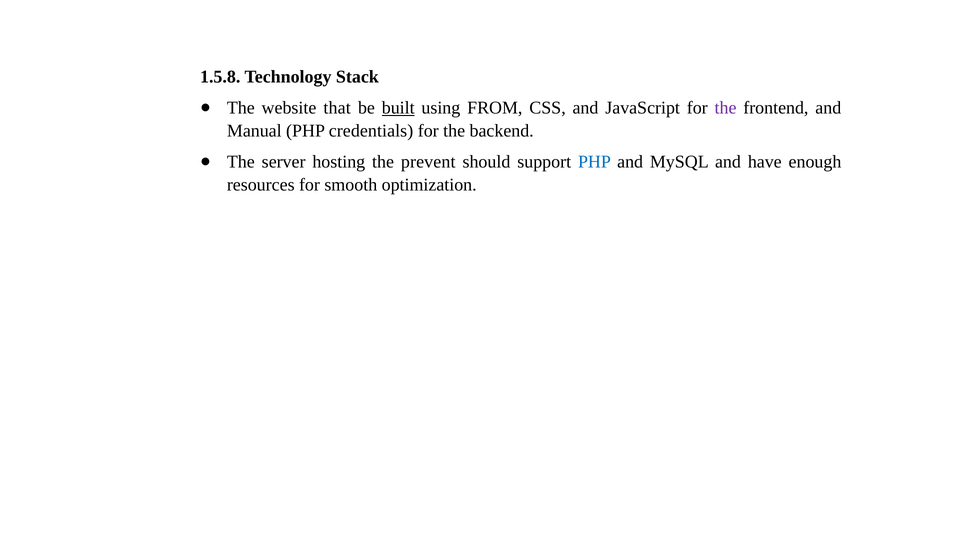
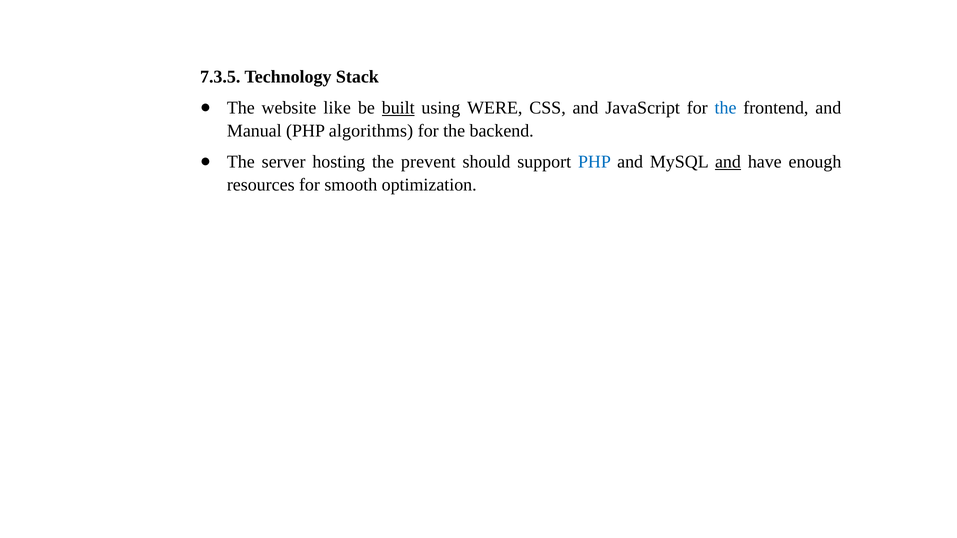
1.5.8: 1.5.8 -> 7.3.5
that: that -> like
FROM: FROM -> WERE
the at (726, 108) colour: purple -> blue
credentials: credentials -> algorithms
and at (728, 162) underline: none -> present
